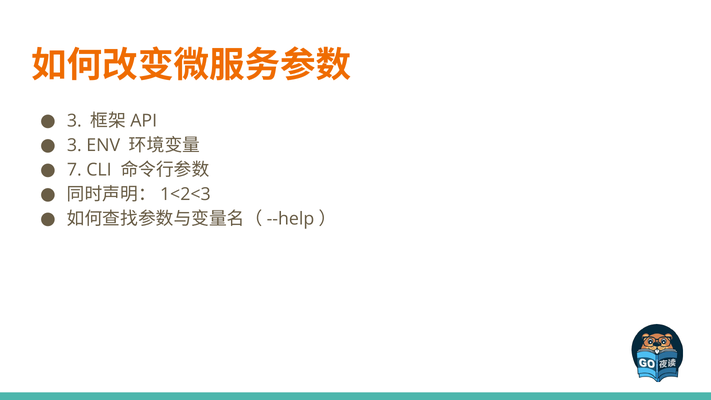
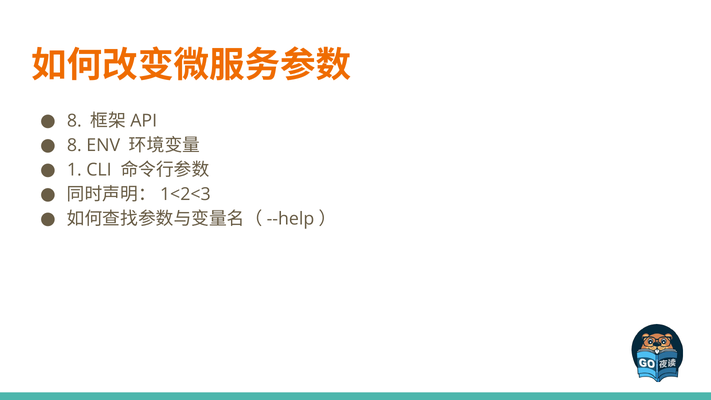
3 at (74, 121): 3 -> 8
3 at (74, 145): 3 -> 8
7: 7 -> 1
